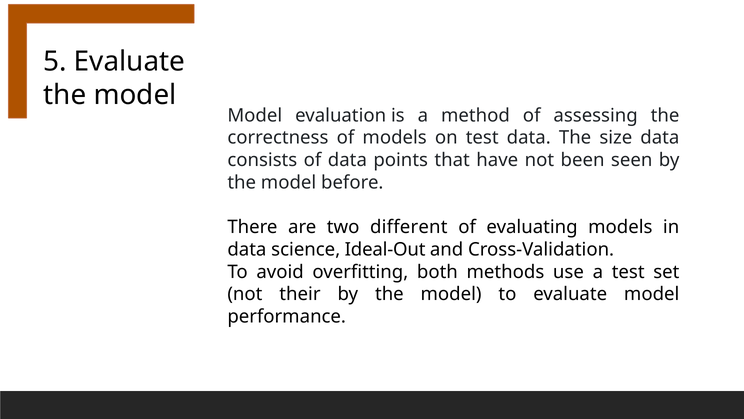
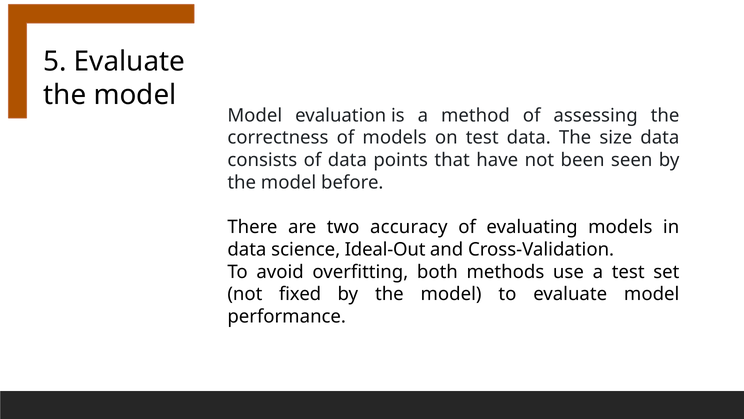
different: different -> accuracy
their: their -> fixed
